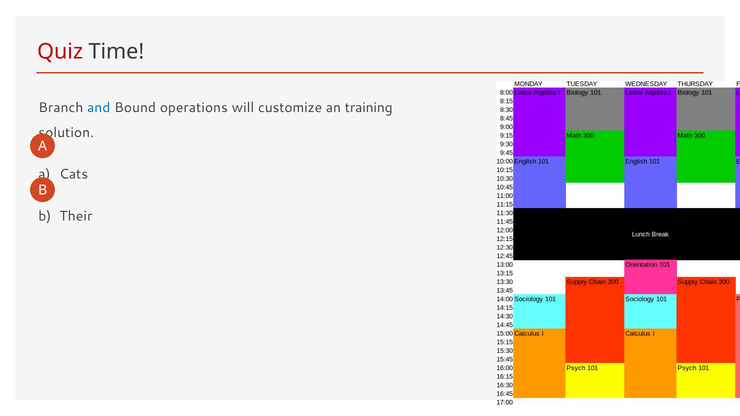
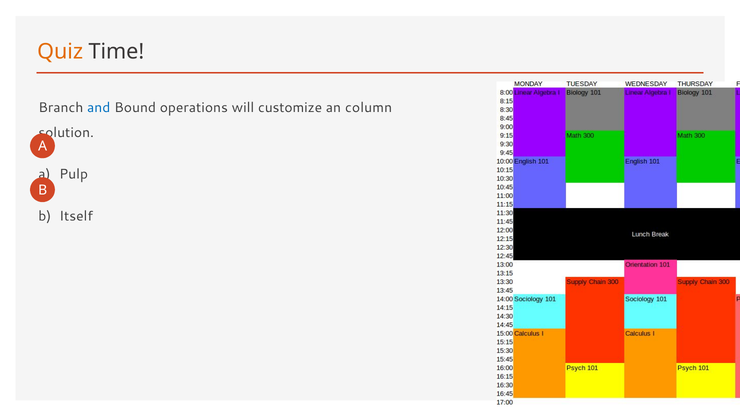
Quiz colour: red -> orange
training: training -> column
Cats: Cats -> Pulp
Their: Their -> Itself
